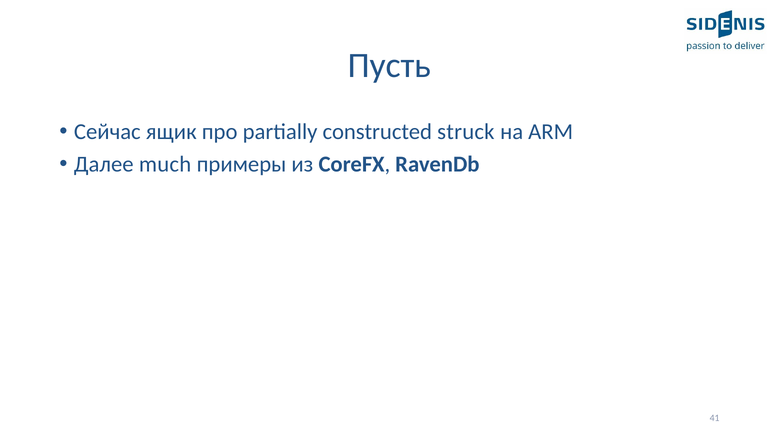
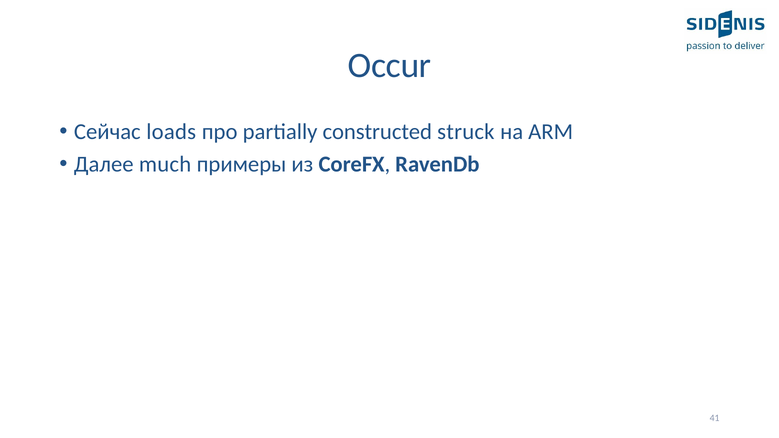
Пусть: Пусть -> Occur
ящик: ящик -> loads
